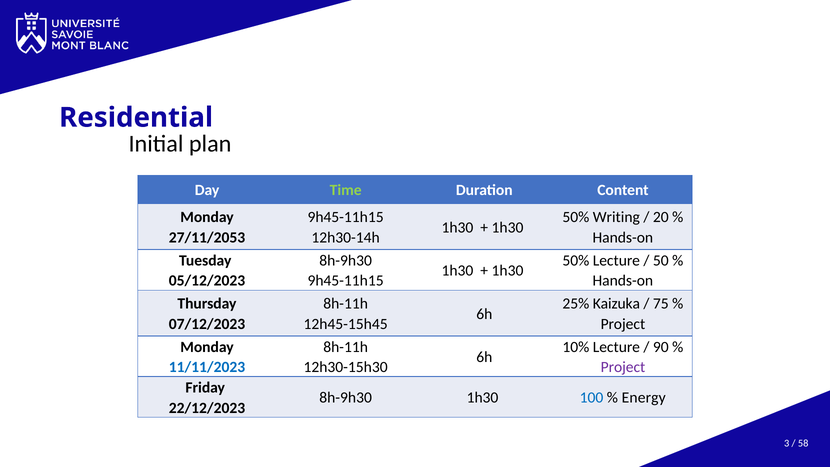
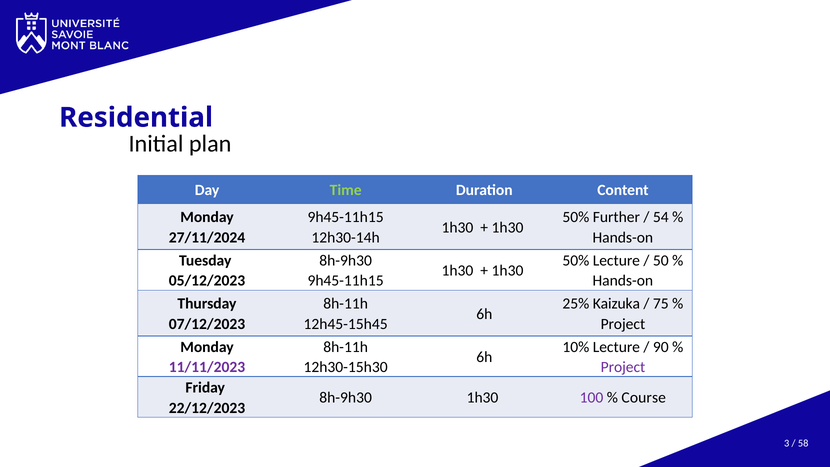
Writing: Writing -> Further
20: 20 -> 54
27/11/2053: 27/11/2053 -> 27/11/2024
11/11/2023 colour: blue -> purple
100 colour: blue -> purple
Energy: Energy -> Course
